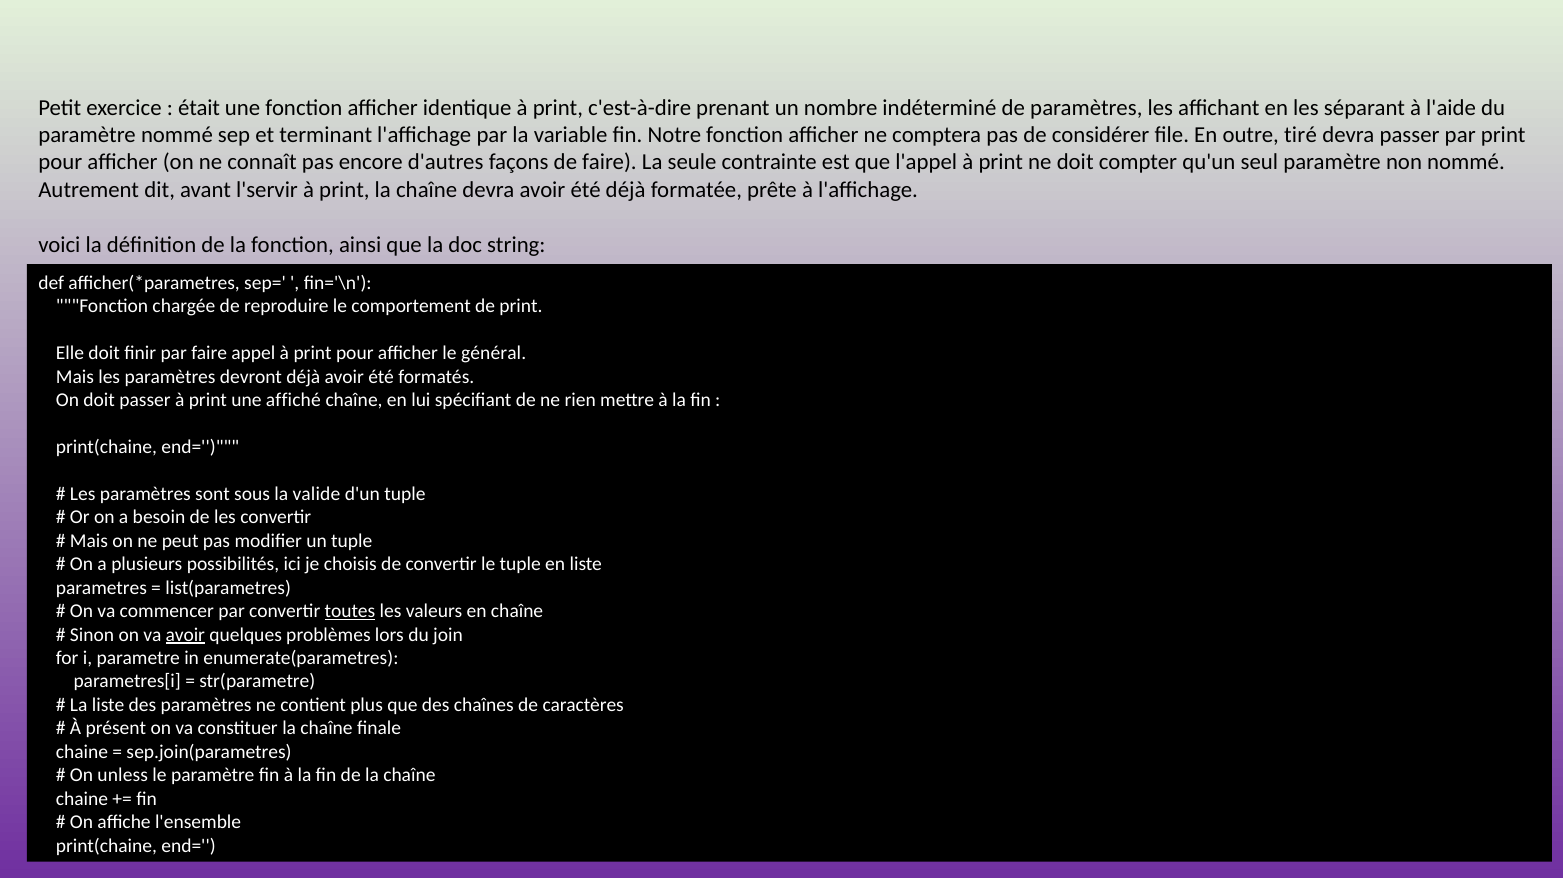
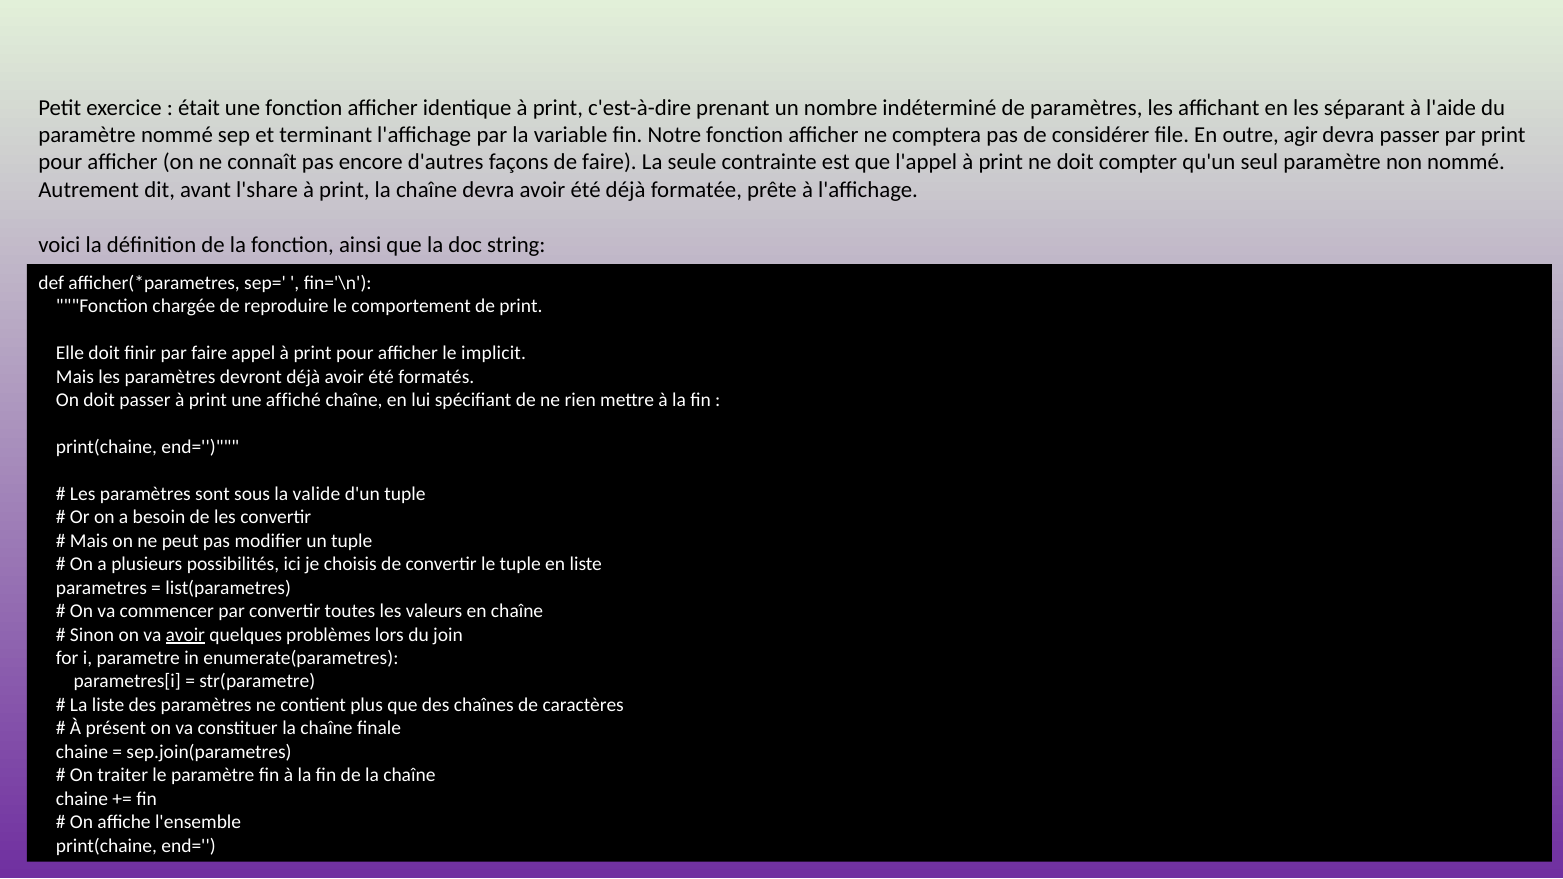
tiré: tiré -> agir
l'servir: l'servir -> l'share
général: général -> implicit
toutes underline: present -> none
unless: unless -> traiter
